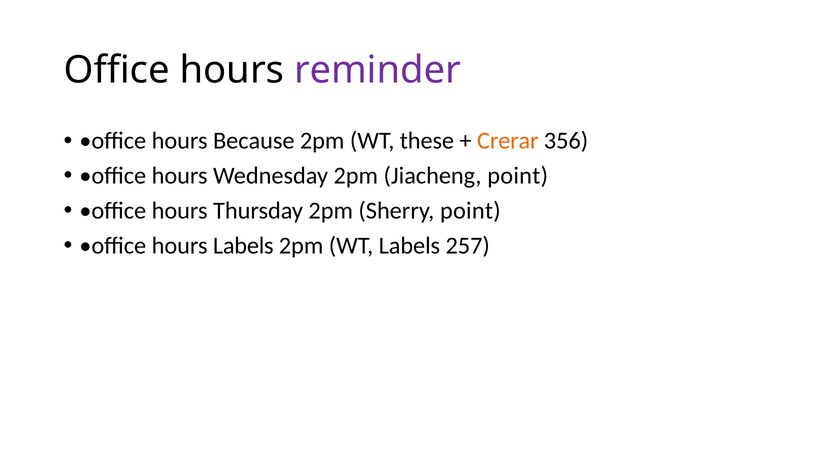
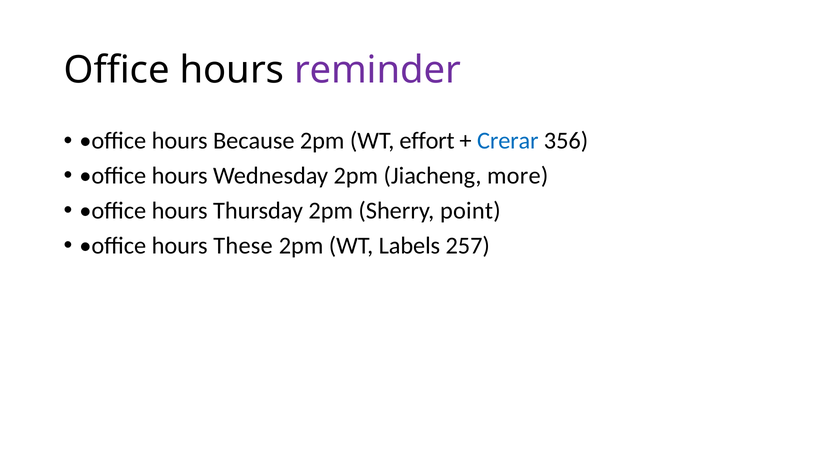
these: these -> effort
Crerar colour: orange -> blue
Jiacheng point: point -> more
hours Labels: Labels -> These
